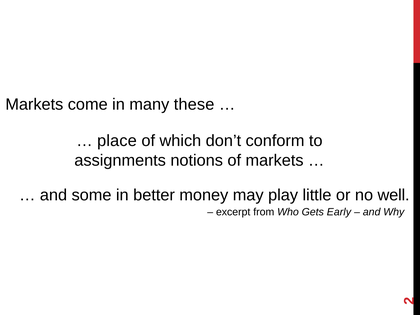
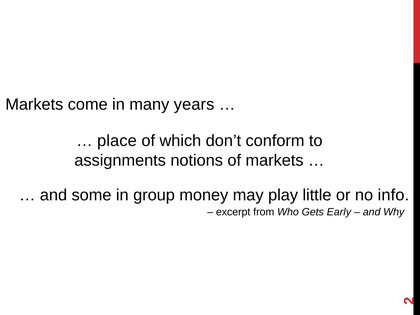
these: these -> years
better: better -> group
well: well -> info
